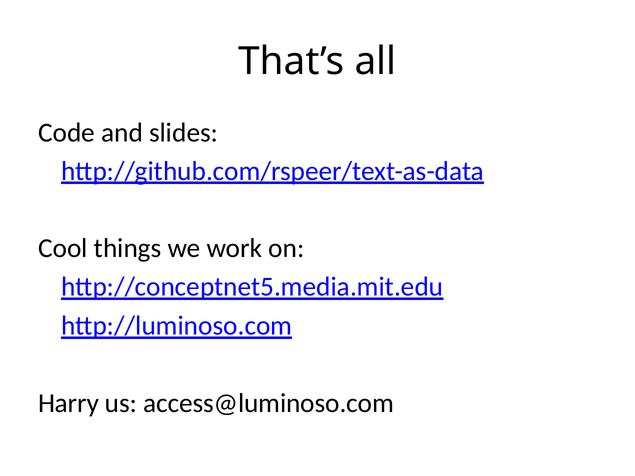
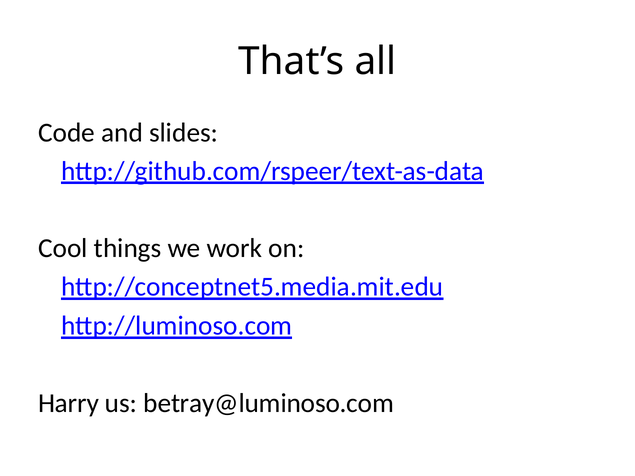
access@luminoso.com: access@luminoso.com -> betray@luminoso.com
